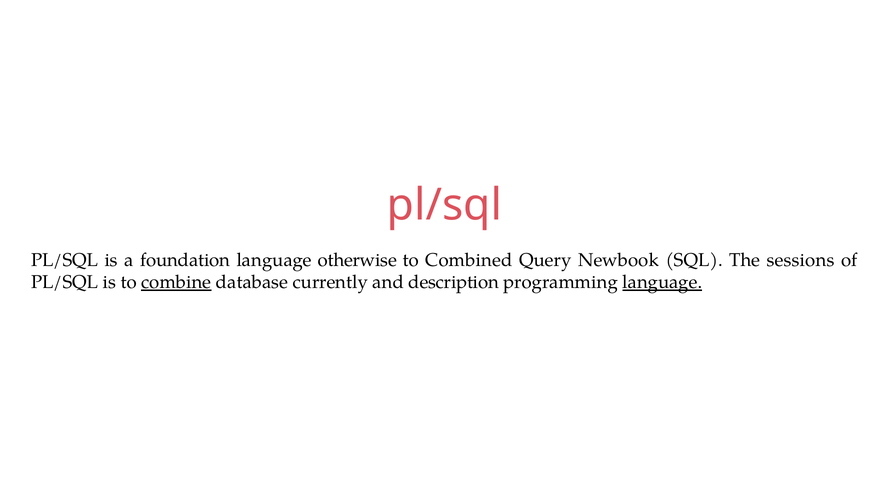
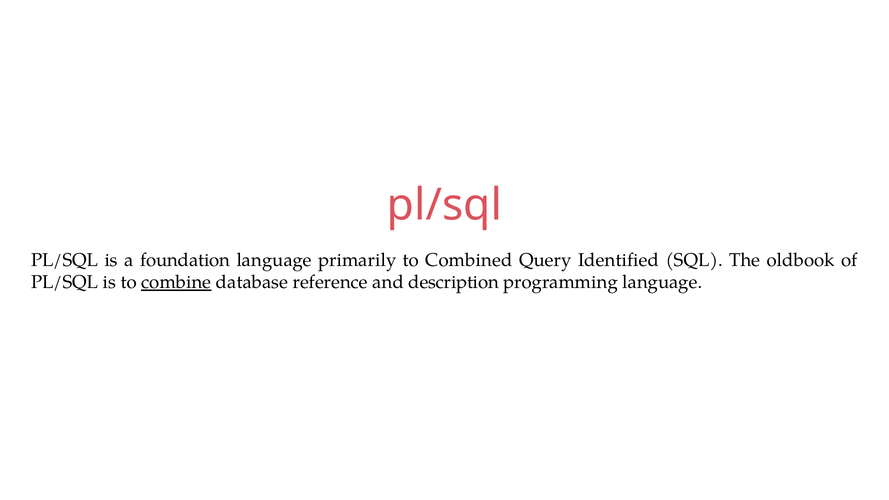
otherwise: otherwise -> primarily
Newbook: Newbook -> Identified
sessions: sessions -> oldbook
currently: currently -> reference
language at (662, 282) underline: present -> none
